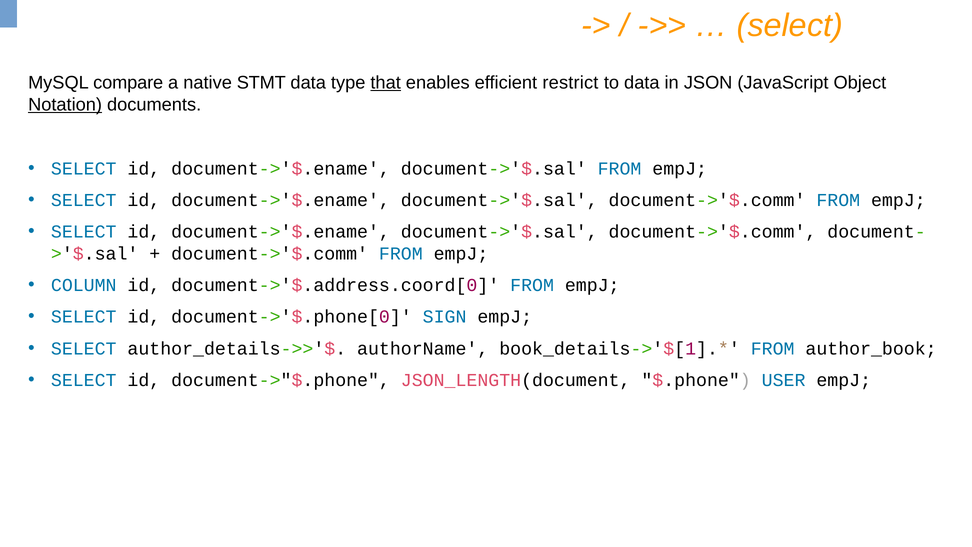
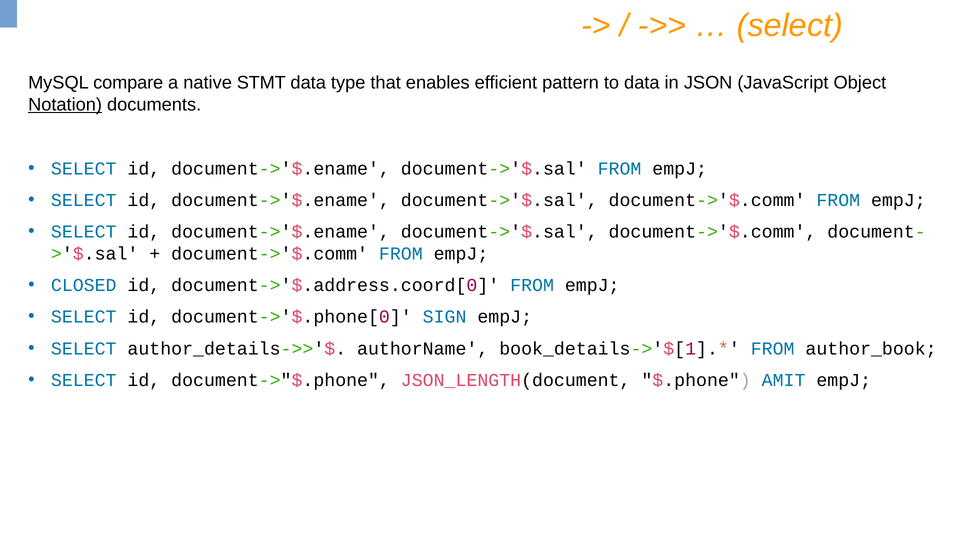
that underline: present -> none
restrict: restrict -> pattern
COLUMN: COLUMN -> CLOSED
USER: USER -> AMIT
